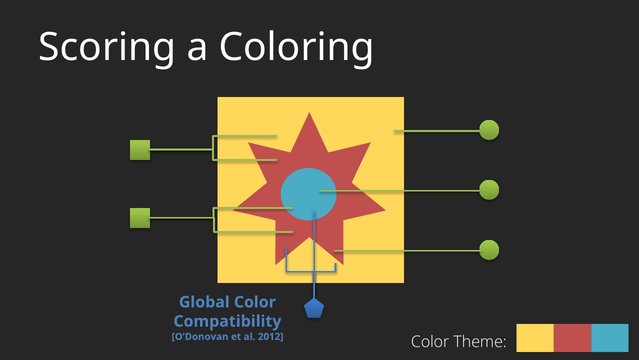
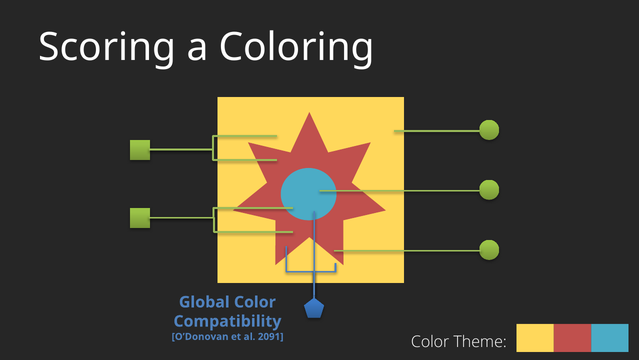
2012: 2012 -> 2091
